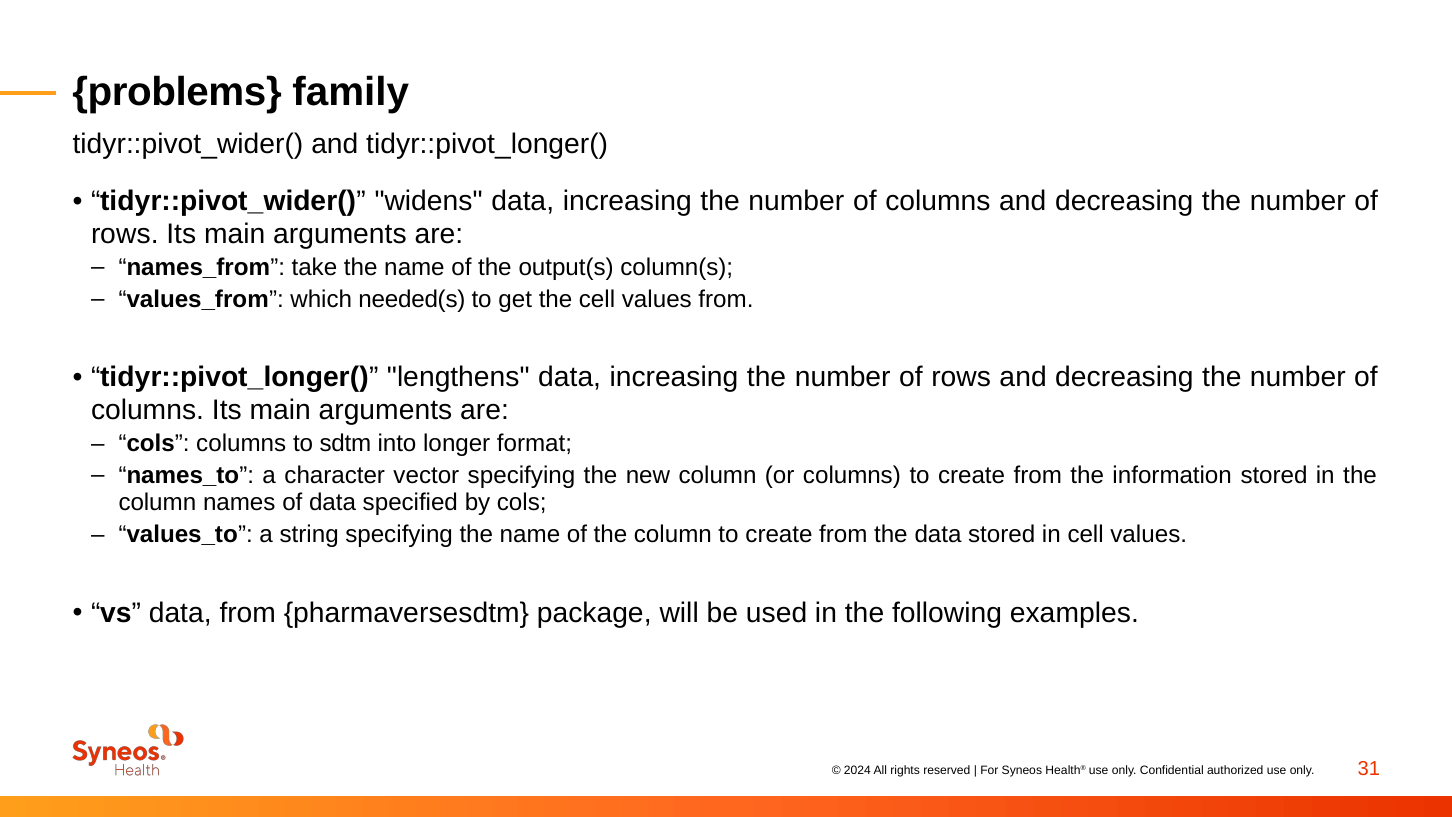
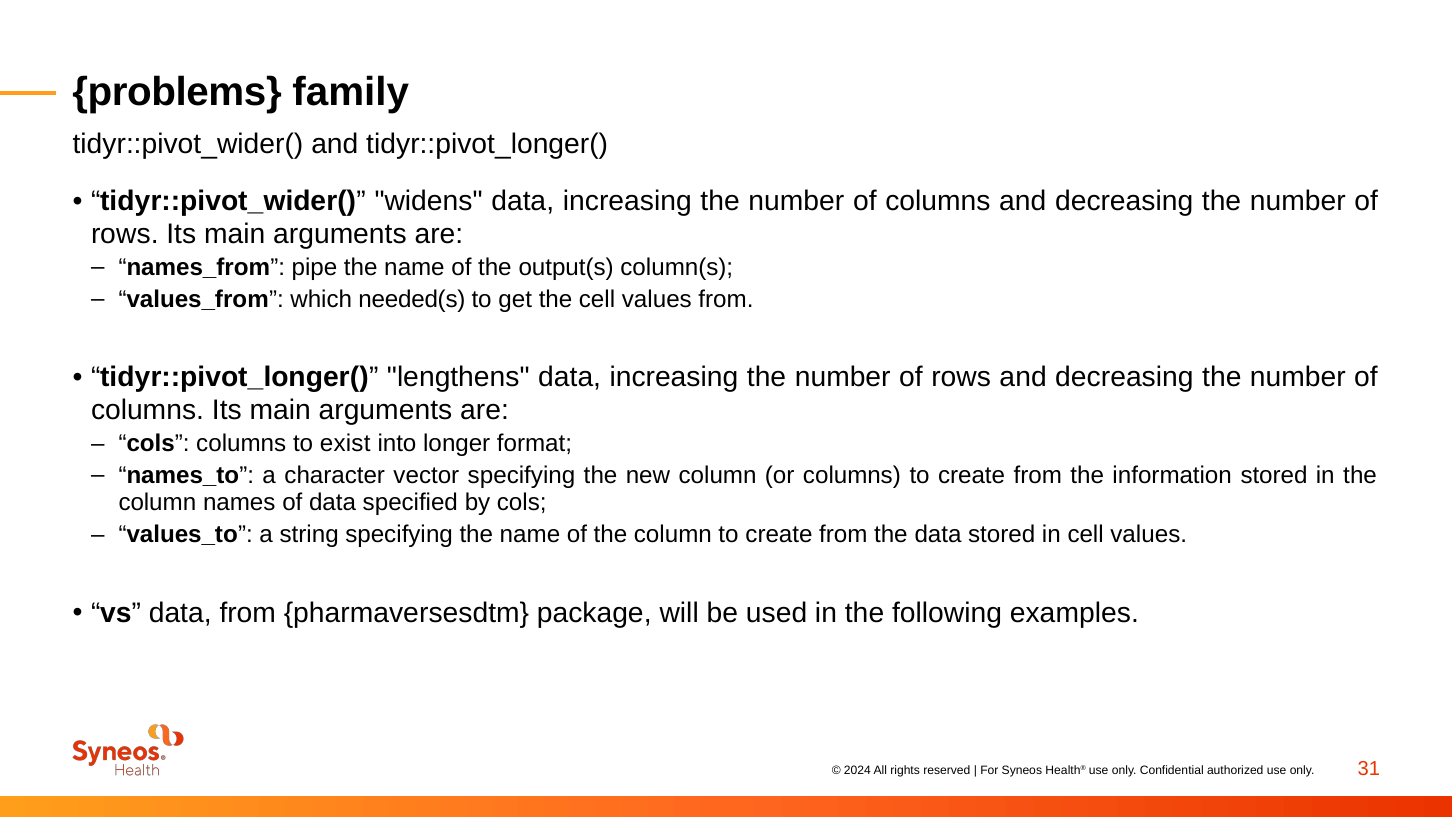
take: take -> pipe
sdtm: sdtm -> exist
